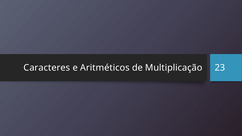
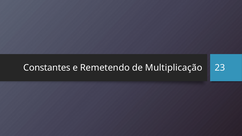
Caracteres: Caracteres -> Constantes
Aritméticos: Aritméticos -> Remetendo
